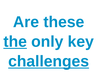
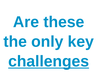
the underline: present -> none
